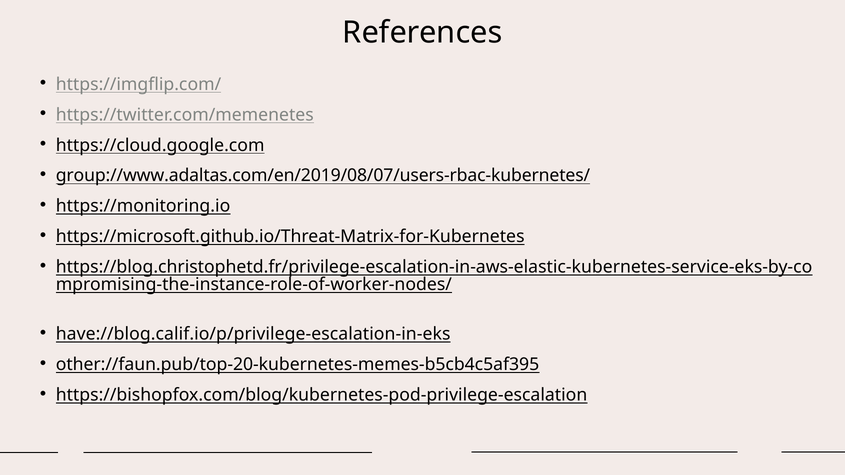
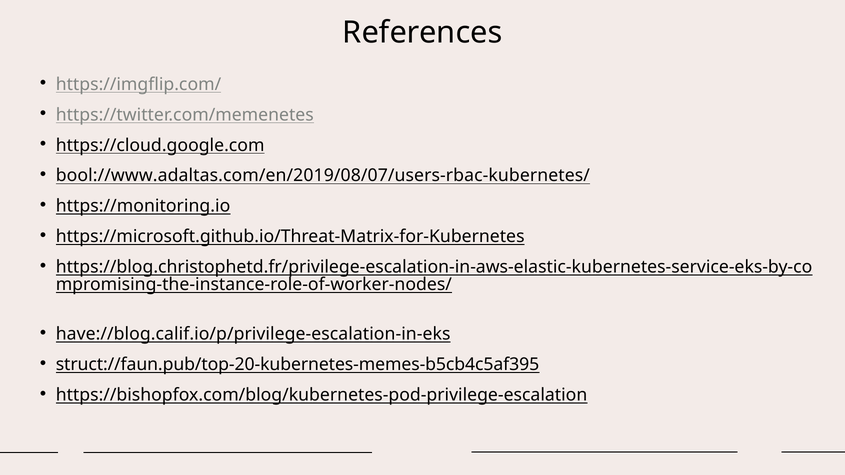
group://www.adaltas.com/en/2019/08/07/users-rbac-kubernetes/: group://www.adaltas.com/en/2019/08/07/users-rbac-kubernetes/ -> bool://www.adaltas.com/en/2019/08/07/users-rbac-kubernetes/
other://faun.pub/top-20-kubernetes-memes-b5cb4c5af395: other://faun.pub/top-20-kubernetes-memes-b5cb4c5af395 -> struct://faun.pub/top-20-kubernetes-memes-b5cb4c5af395
